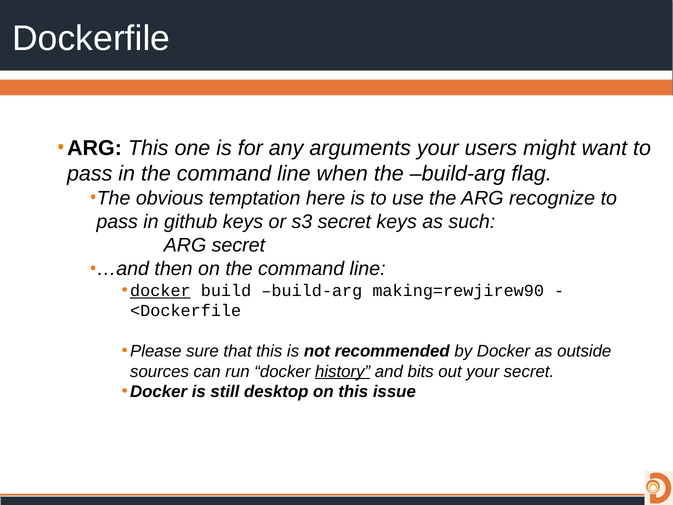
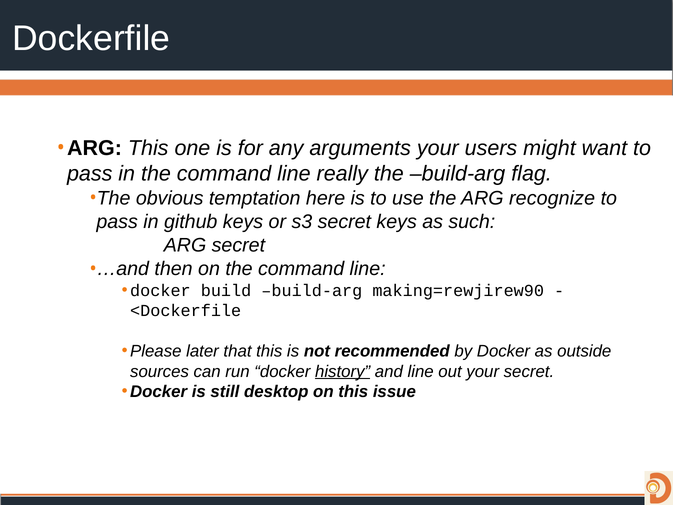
when: when -> really
docker at (160, 291) underline: present -> none
sure: sure -> later
and bits: bits -> line
